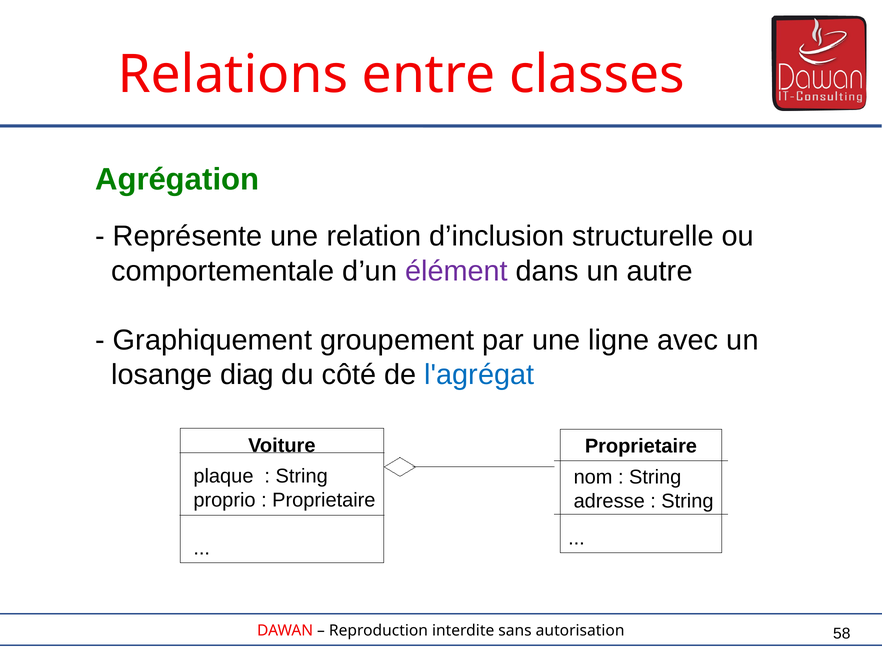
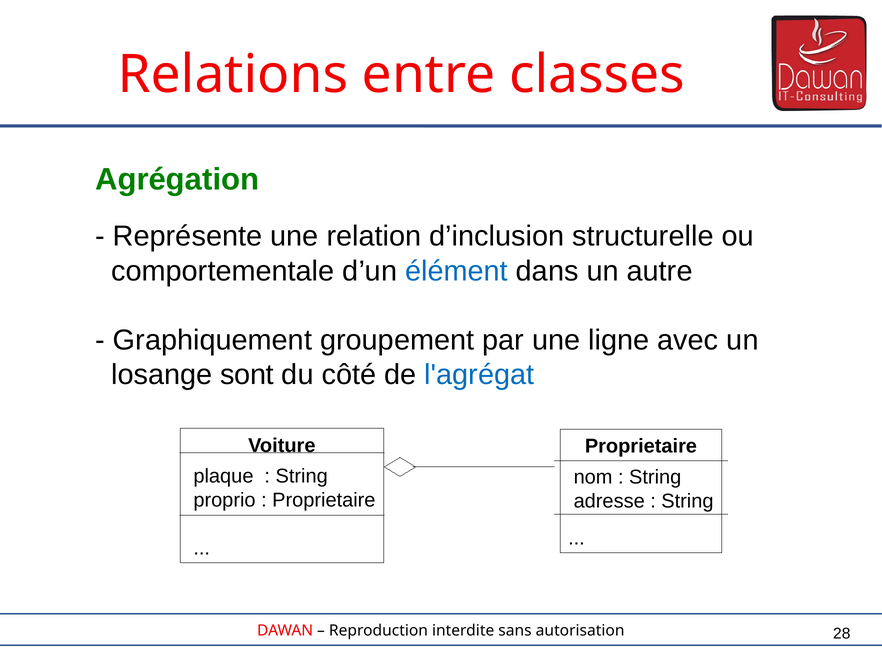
élément colour: purple -> blue
diag: diag -> sont
58: 58 -> 28
